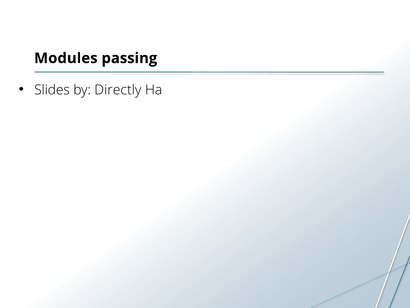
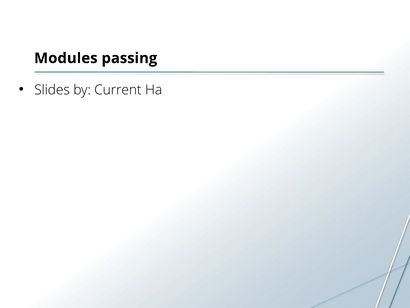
Directly: Directly -> Current
